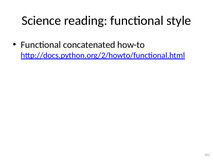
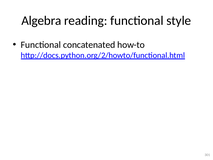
Science: Science -> Algebra
